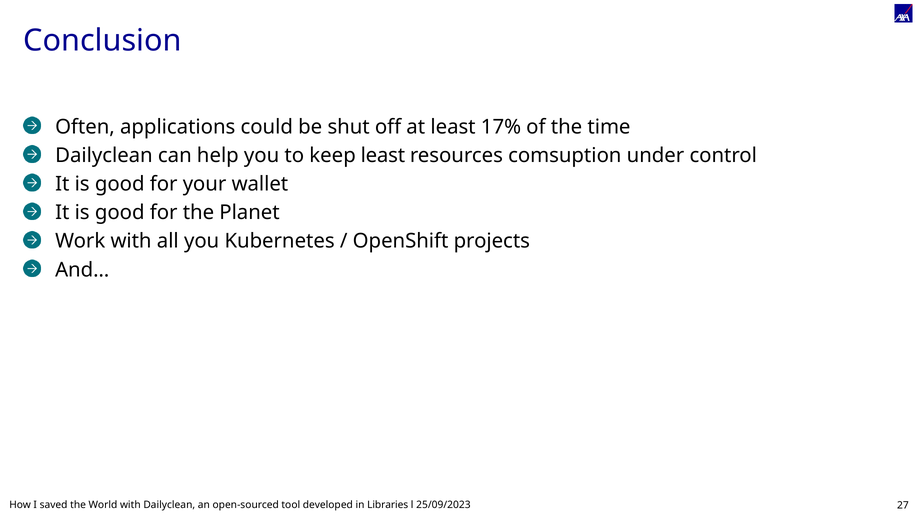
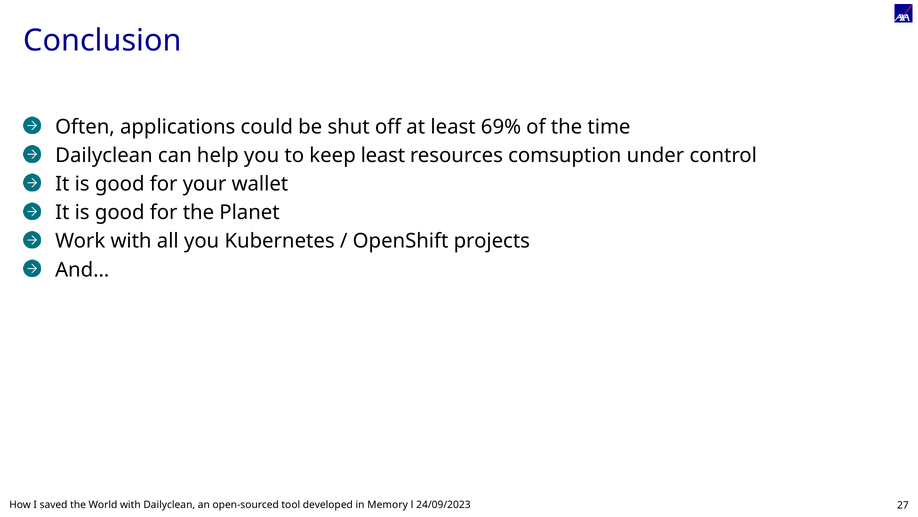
17%: 17% -> 69%
Libraries: Libraries -> Memory
25/09/2023: 25/09/2023 -> 24/09/2023
